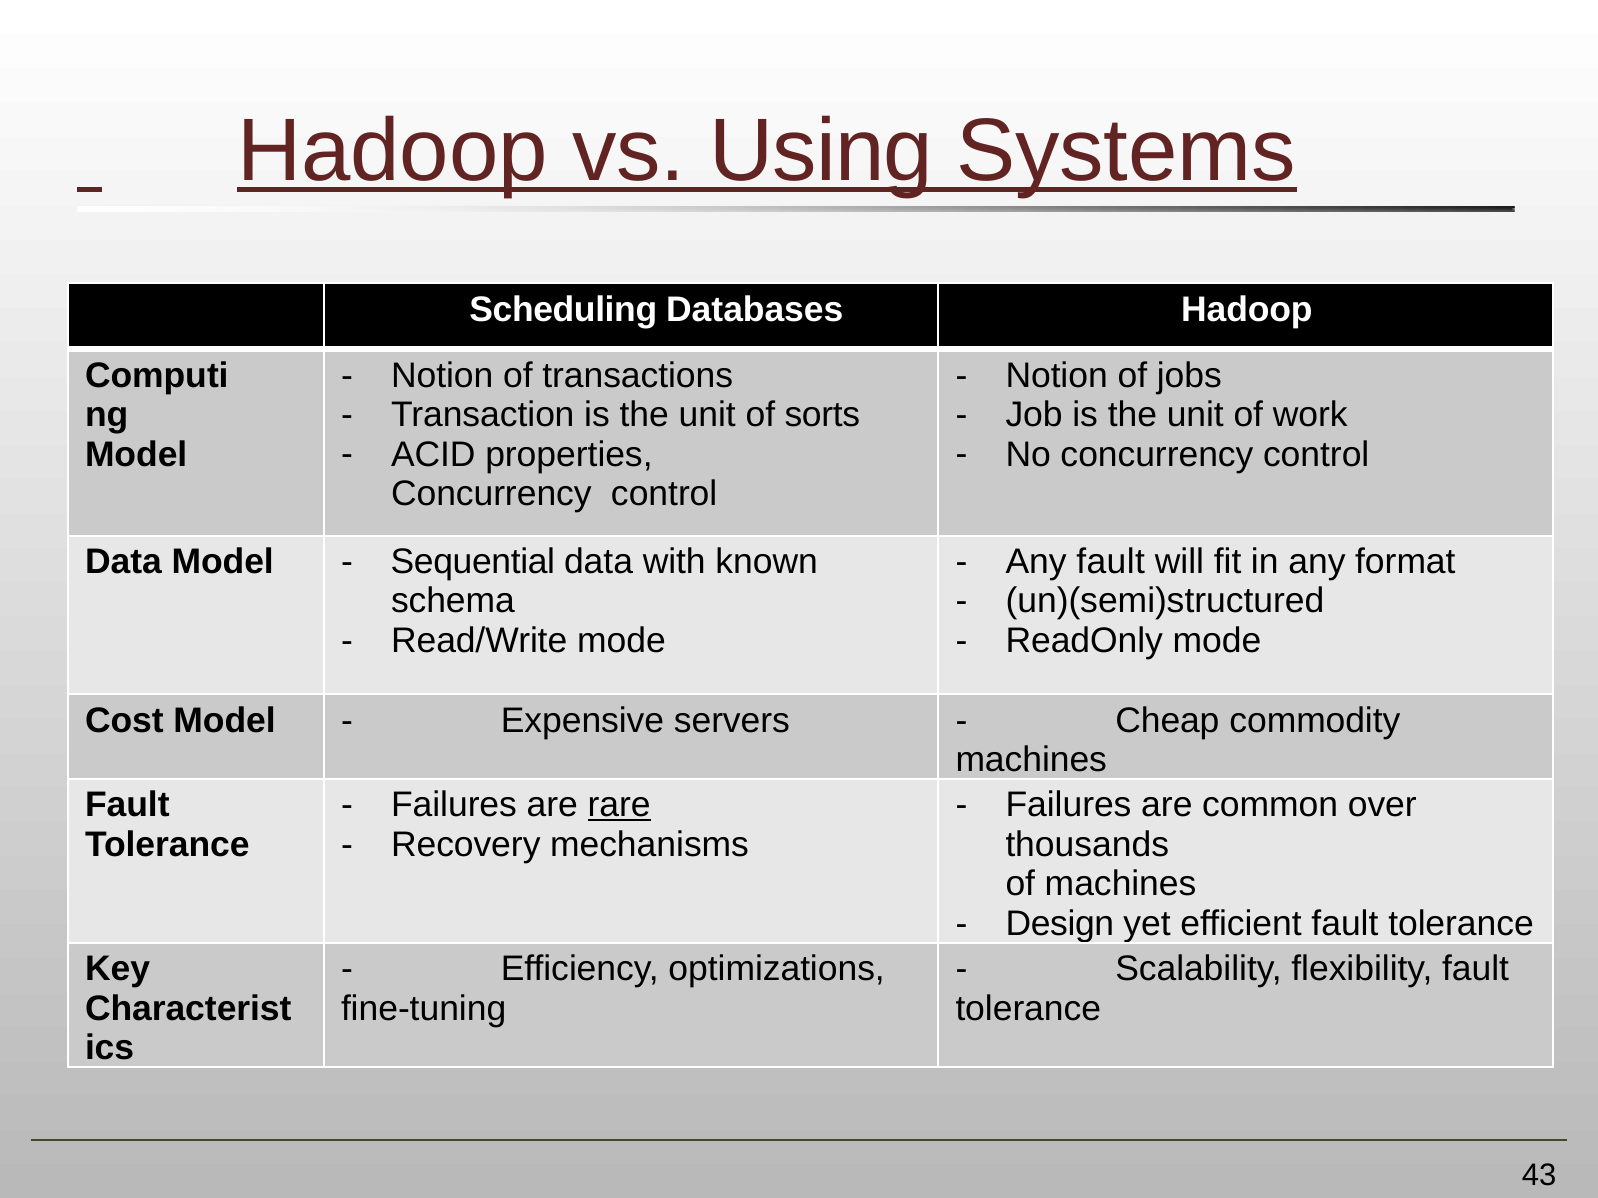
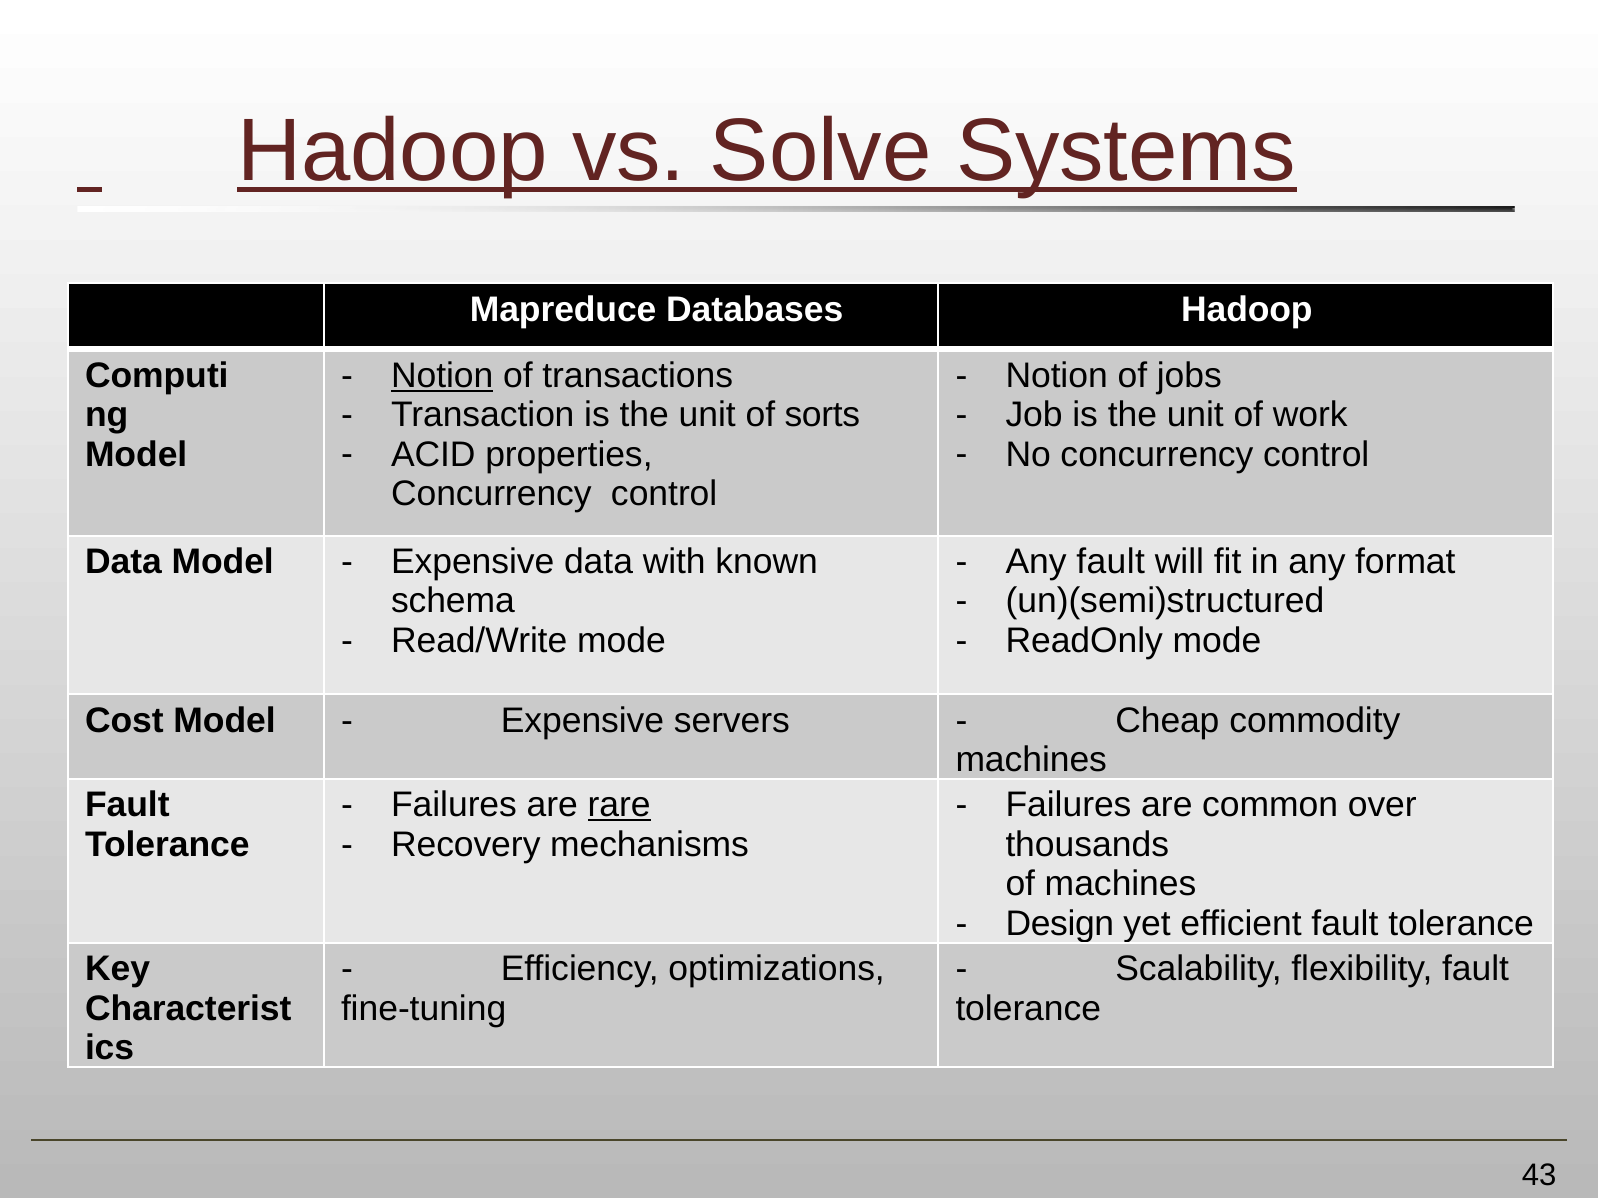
Using: Using -> Solve
Scheduling: Scheduling -> Mapreduce
Notion at (442, 376) underline: none -> present
Sequential at (473, 562): Sequential -> Expensive
